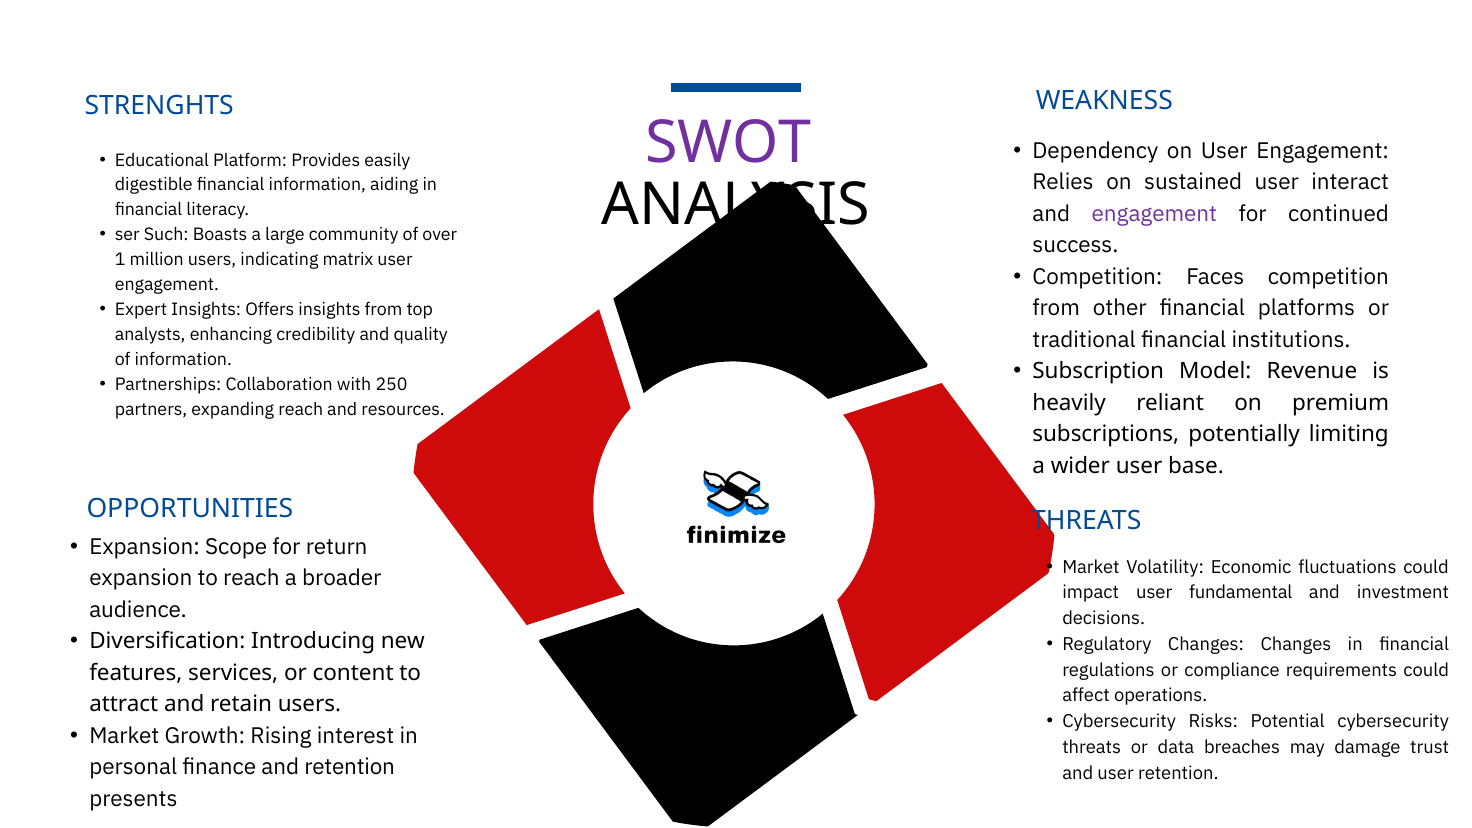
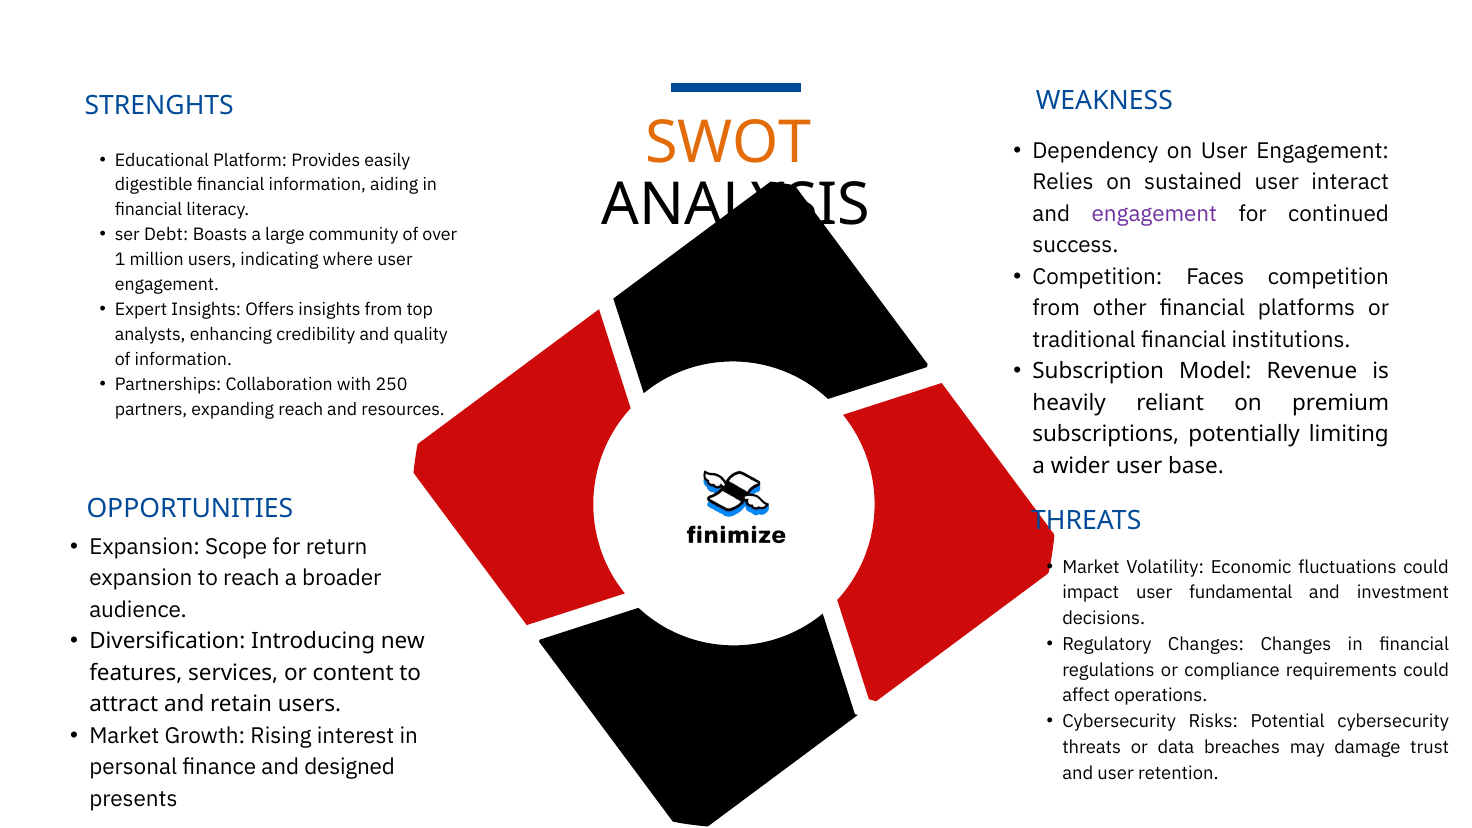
SWOT colour: purple -> orange
Such: Such -> Debt
matrix: matrix -> where
and retention: retention -> designed
